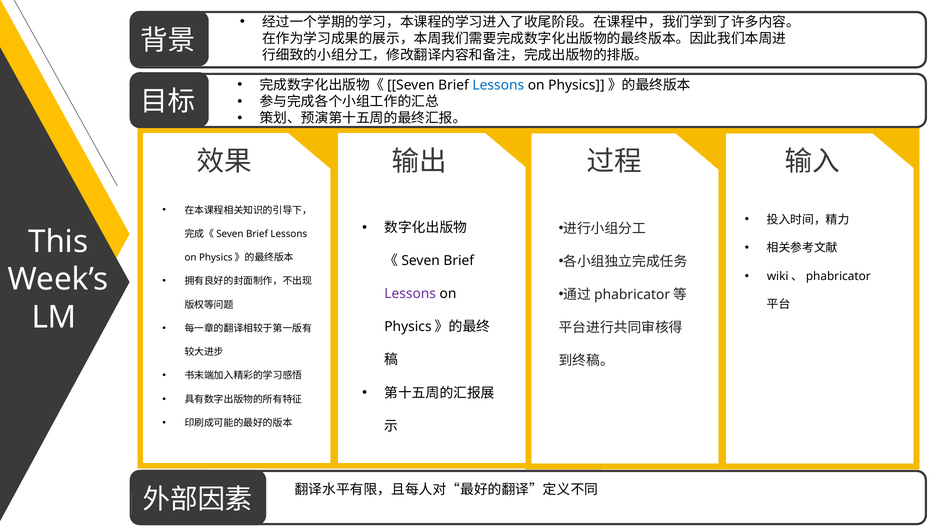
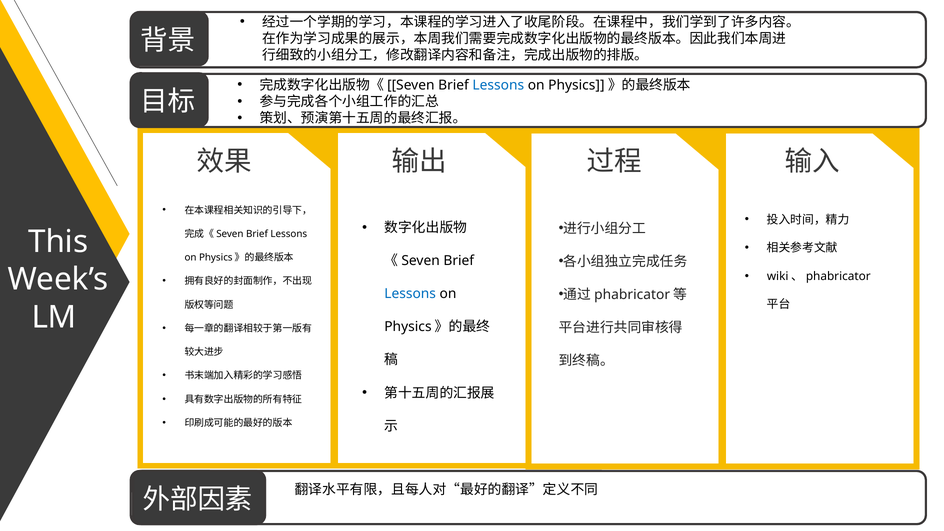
Lessons at (410, 294) colour: purple -> blue
